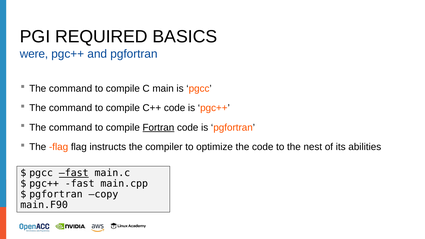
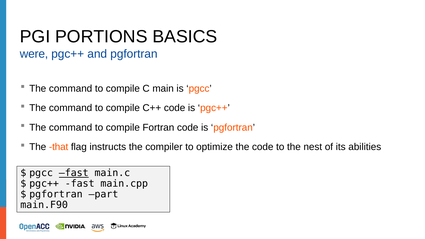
REQUIRED: REQUIRED -> PORTIONS
Fortran underline: present -> none
The flag: flag -> that
copy: copy -> part
